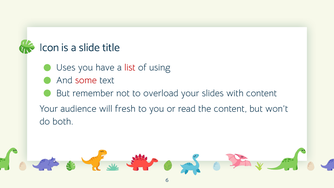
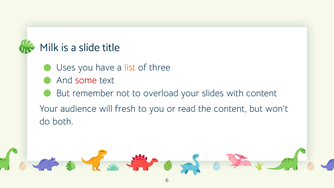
Icon: Icon -> Milk
list colour: red -> orange
using: using -> three
